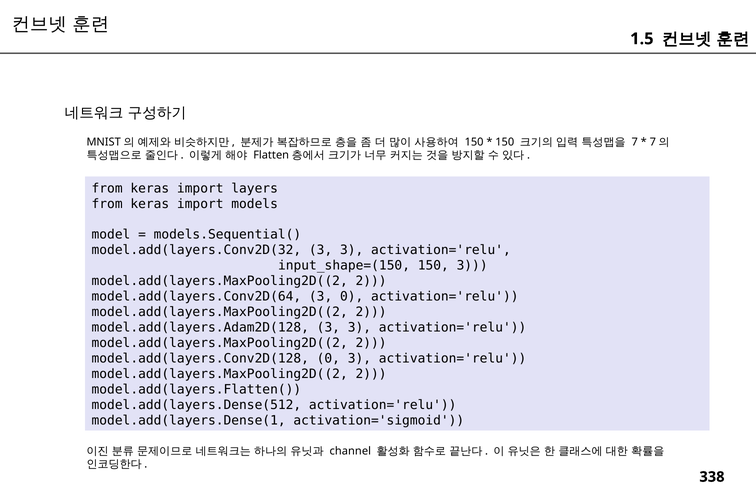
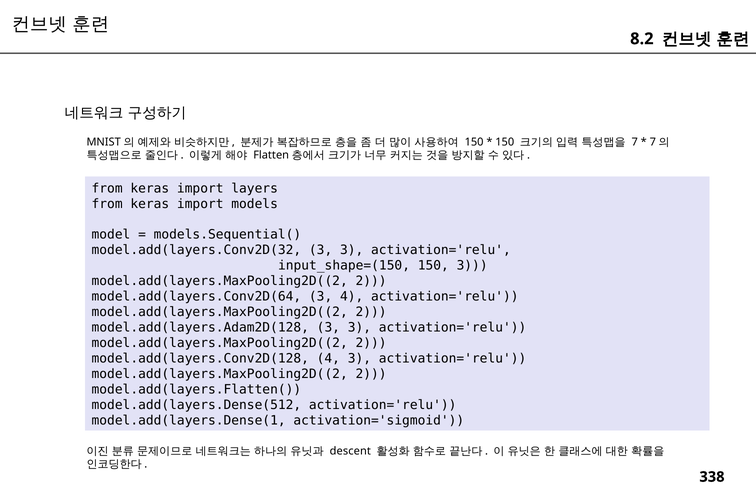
1.5: 1.5 -> 8.2
3 0: 0 -> 4
model.add(layers.Conv2D(128 0: 0 -> 4
channel: channel -> descent
